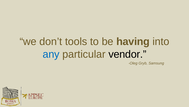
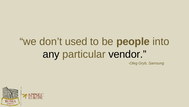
tools: tools -> used
having: having -> people
any colour: blue -> black
